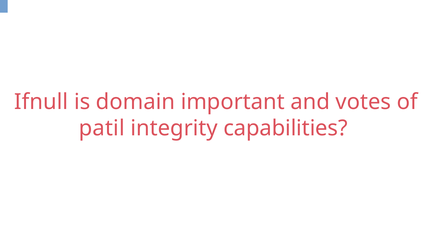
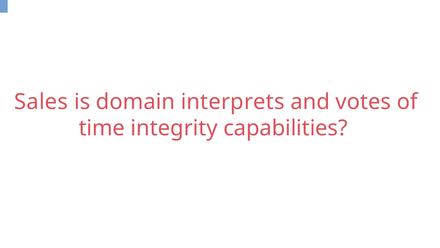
Ifnull: Ifnull -> Sales
important: important -> interprets
patil: patil -> time
